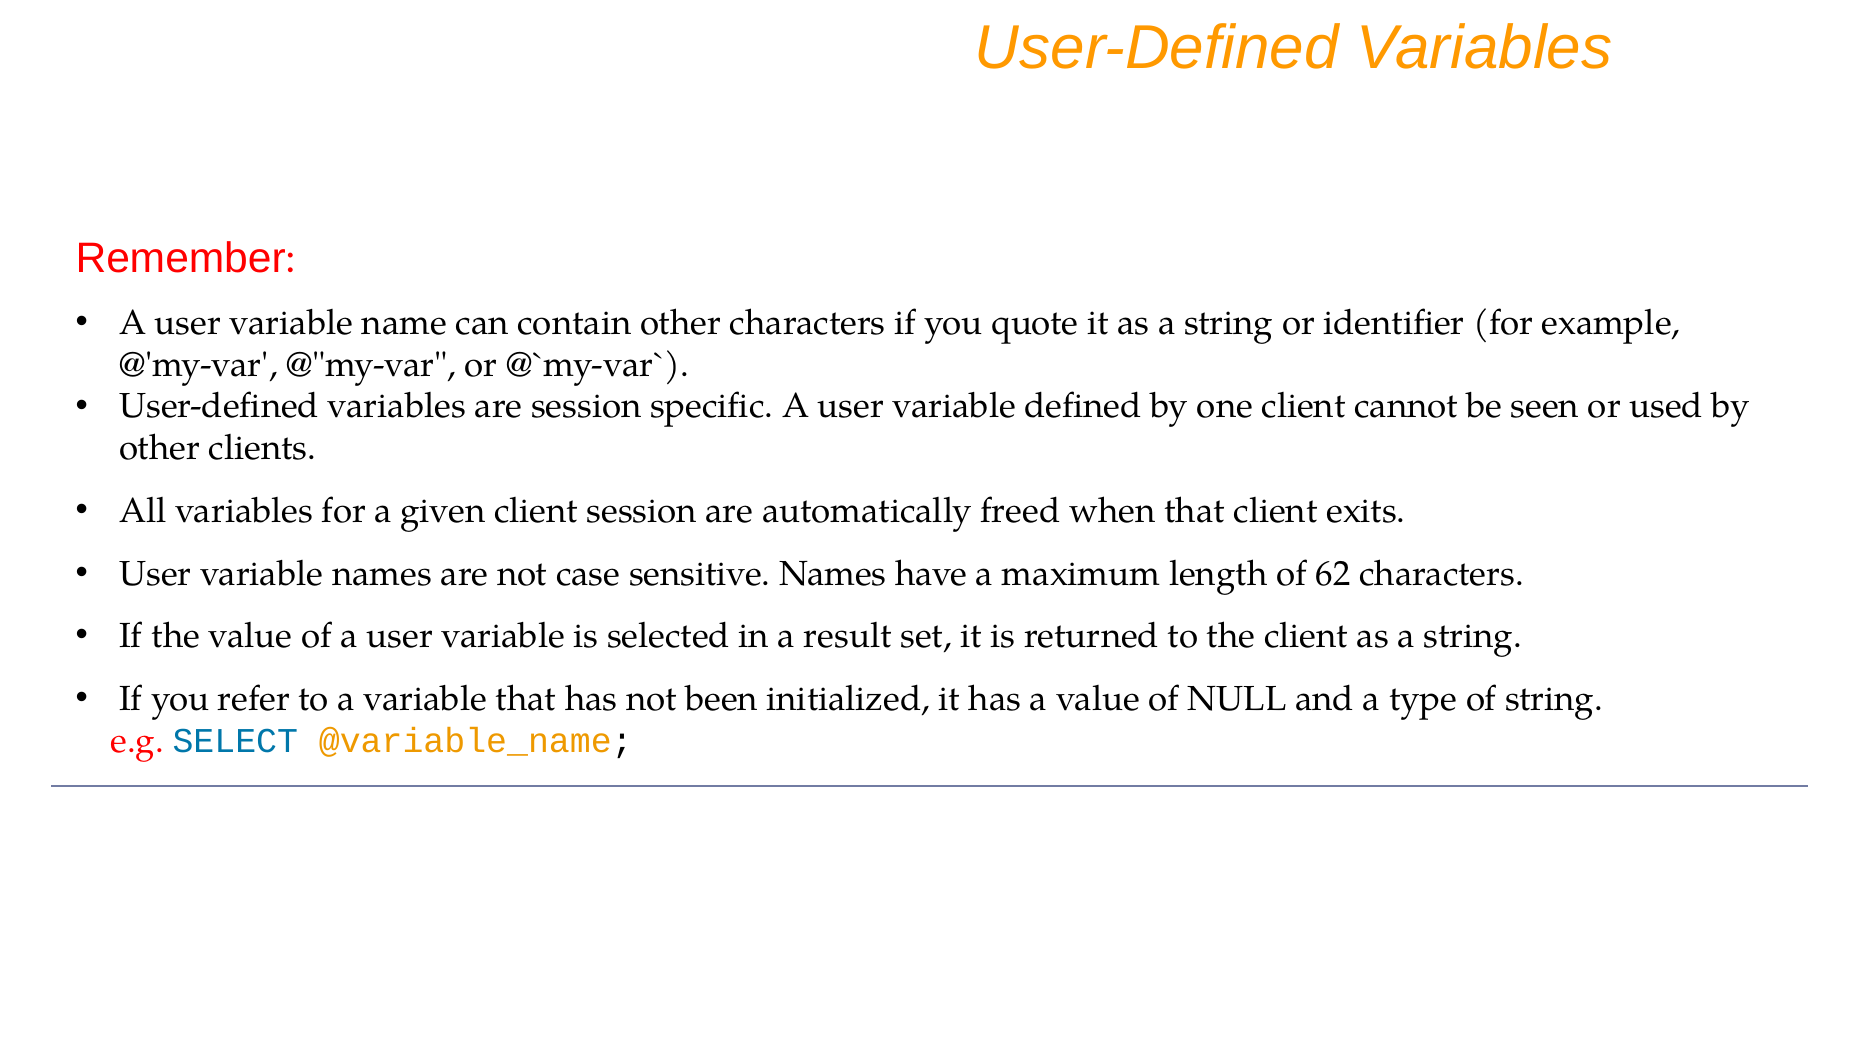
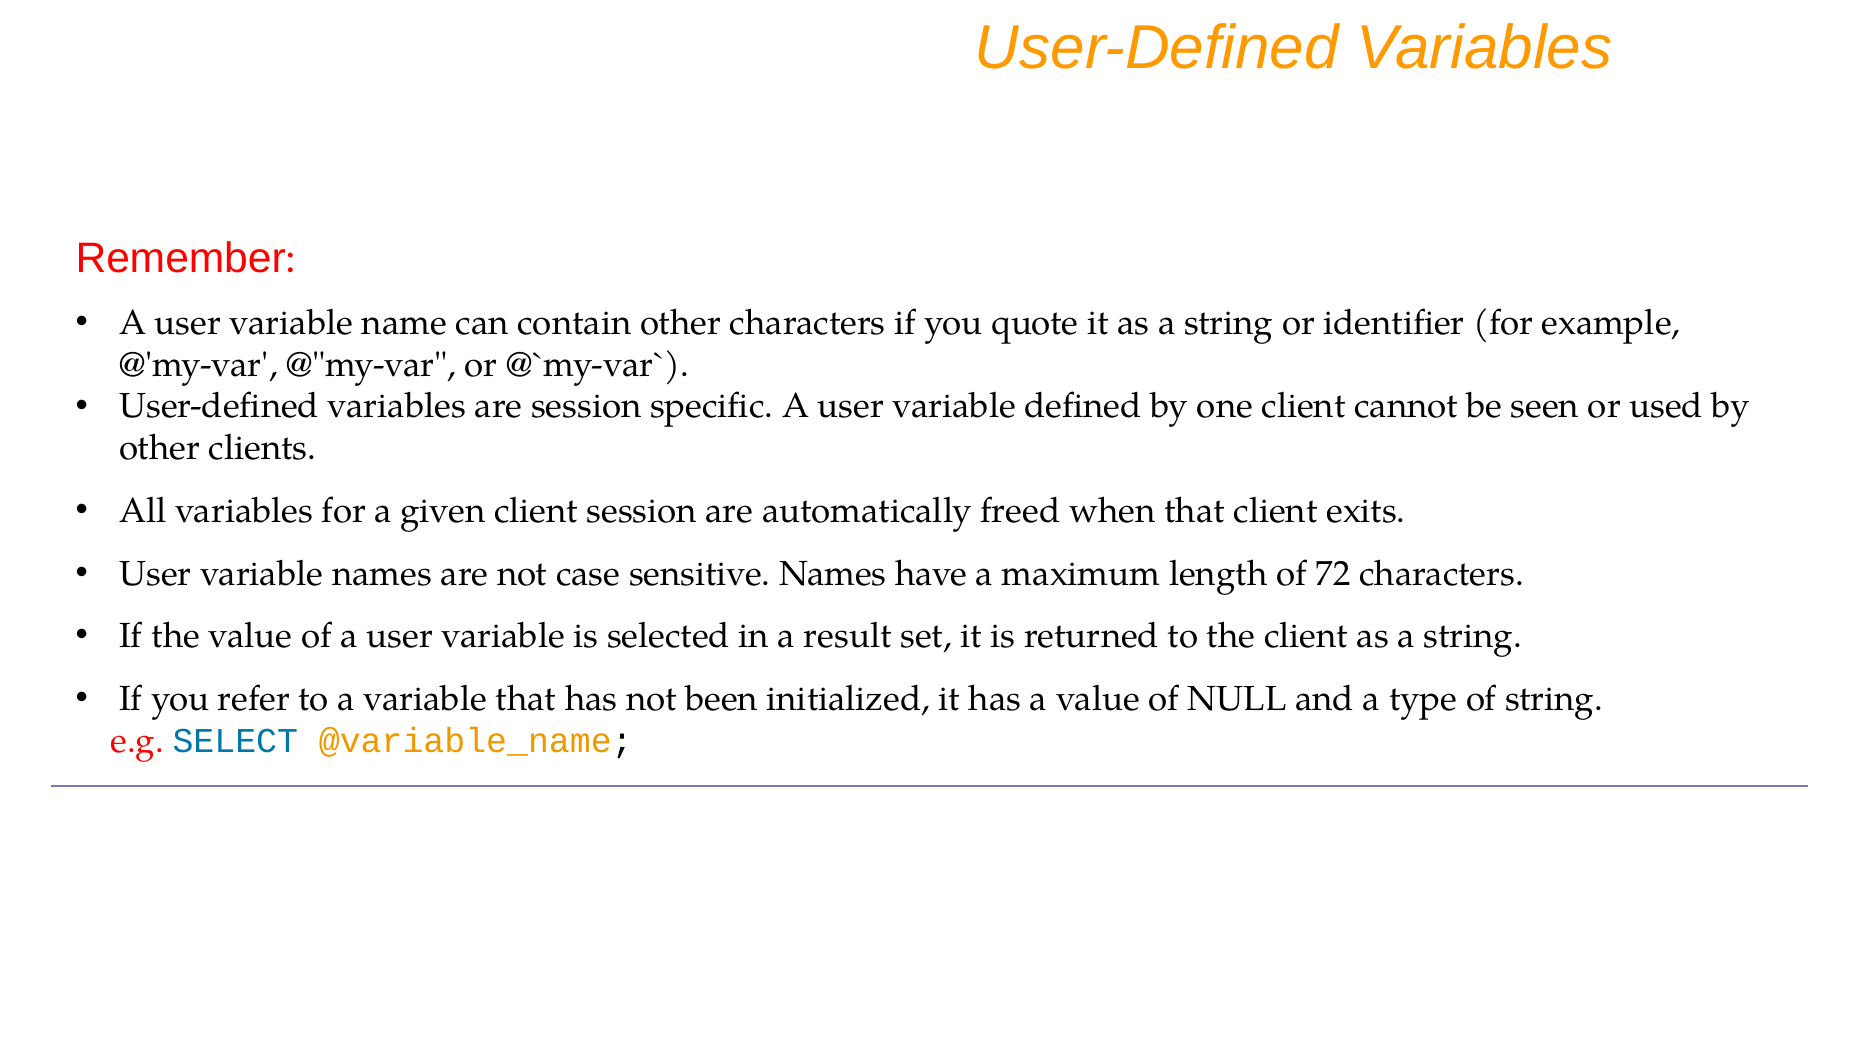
62: 62 -> 72
